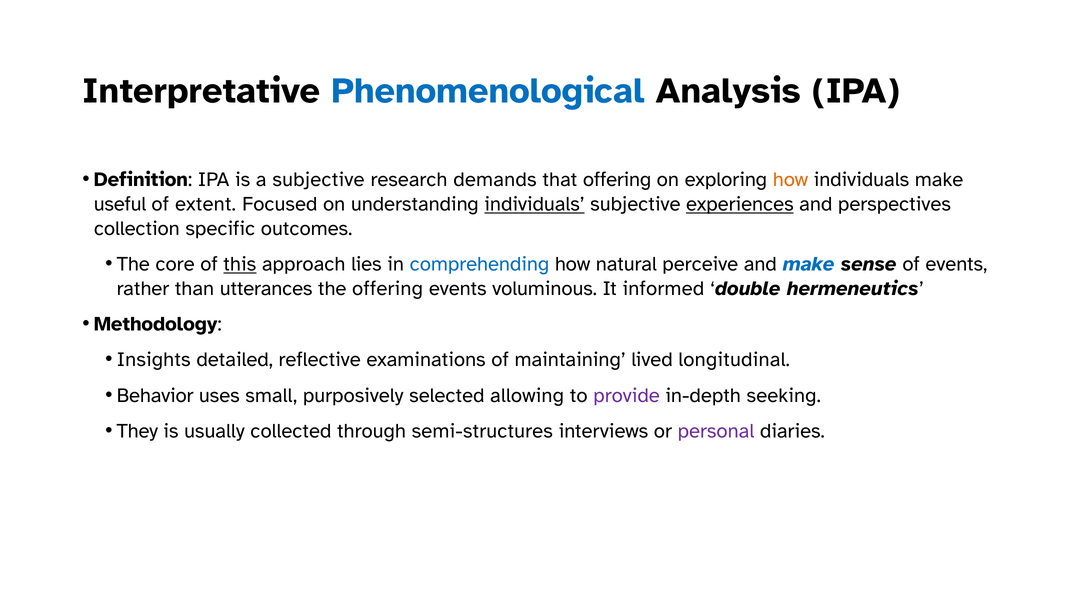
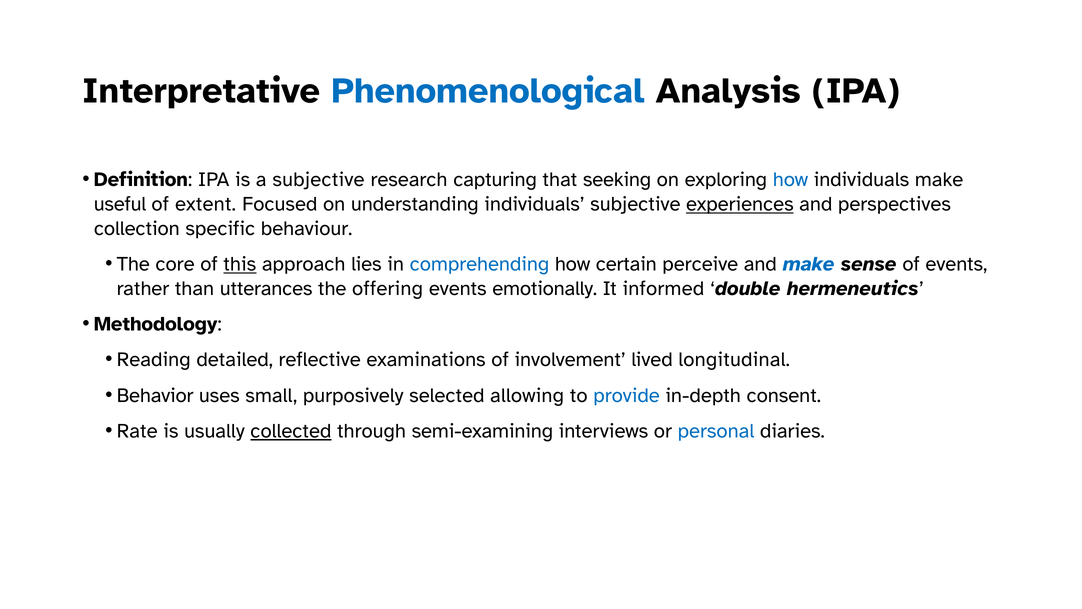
demands: demands -> capturing
that offering: offering -> seeking
how at (790, 180) colour: orange -> blue
individuals at (534, 204) underline: present -> none
outcomes: outcomes -> behaviour
natural: natural -> certain
voluminous: voluminous -> emotionally
Insights: Insights -> Reading
maintaining: maintaining -> involvement
provide colour: purple -> blue
seeking: seeking -> consent
They: They -> Rate
collected underline: none -> present
semi-structures: semi-structures -> semi-examining
personal colour: purple -> blue
